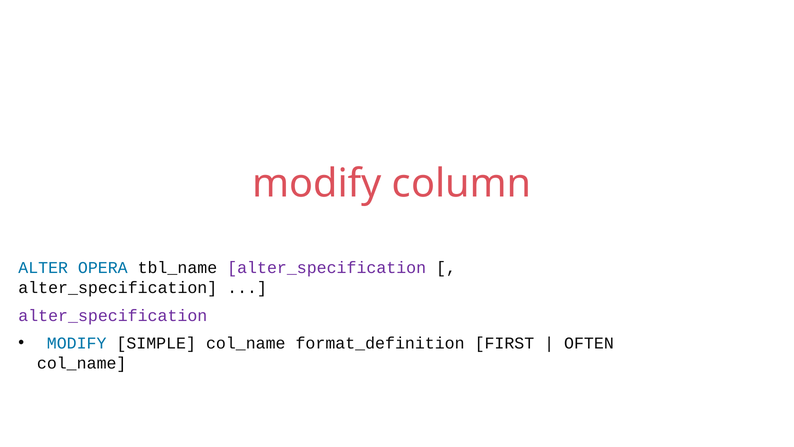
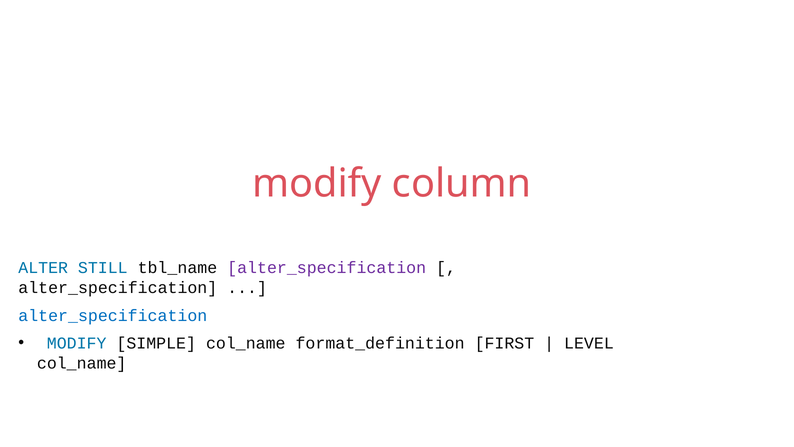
OPERA: OPERA -> STILL
alter_specification at (113, 315) colour: purple -> blue
OFTEN: OFTEN -> LEVEL
